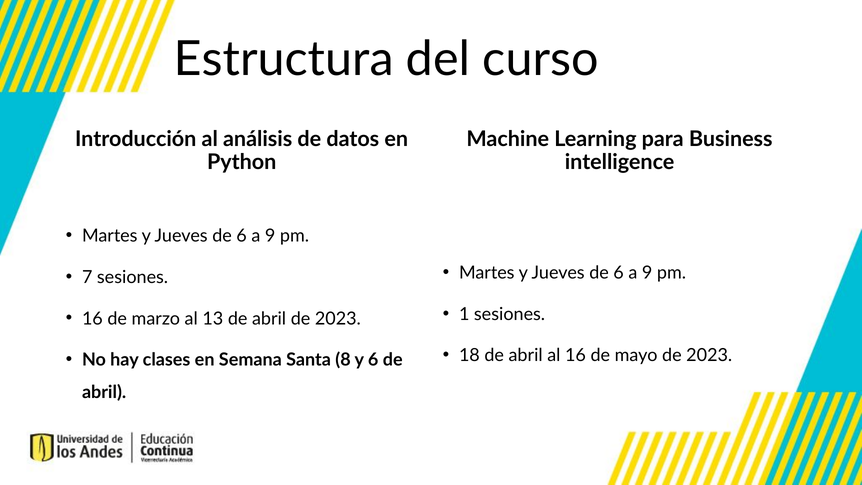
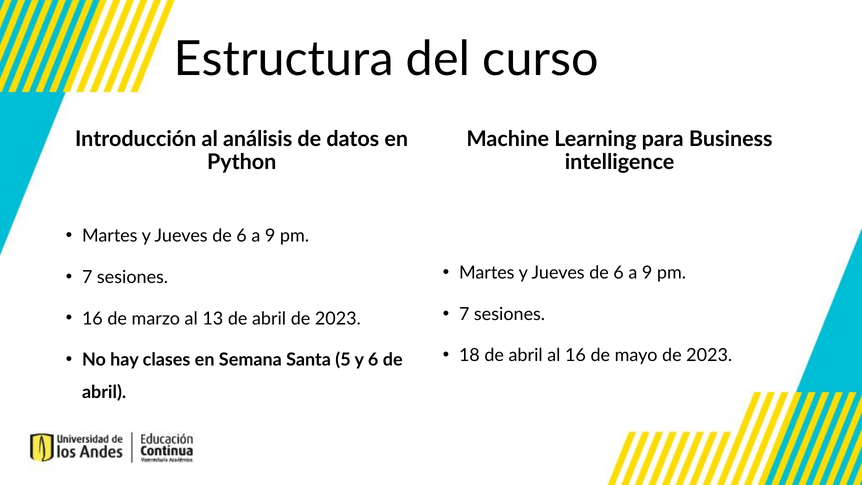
1 at (464, 314): 1 -> 7
8: 8 -> 5
